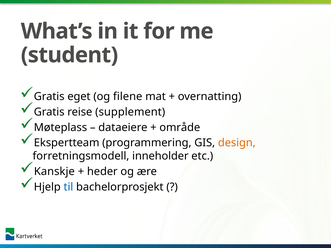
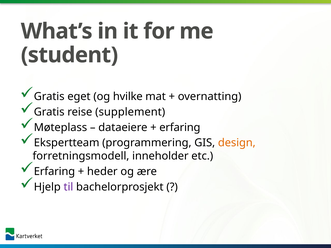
filene: filene -> hvilke
område at (180, 128): område -> erfaring
Kanskje at (54, 172): Kanskje -> Erfaring
til colour: blue -> purple
